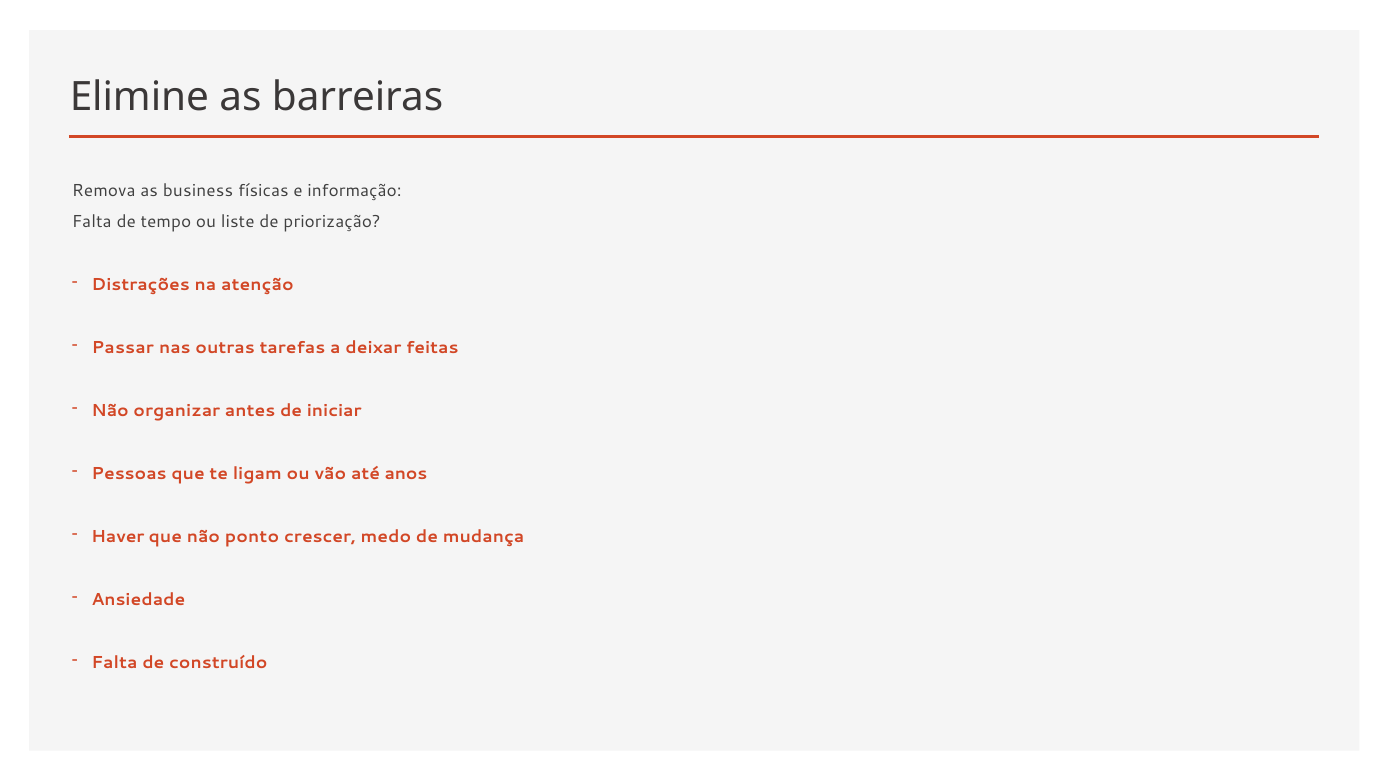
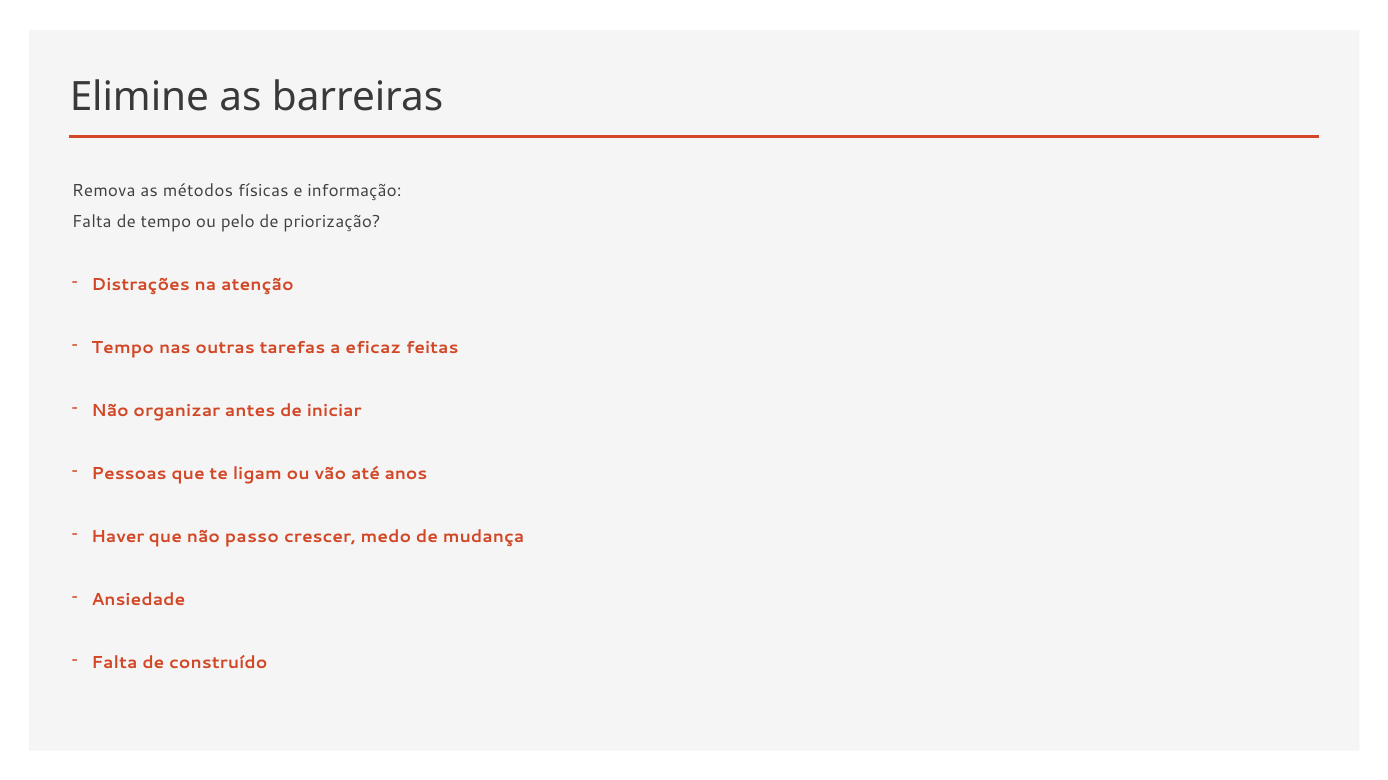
business: business -> métodos
liste: liste -> pelo
Passar at (123, 348): Passar -> Tempo
deixar: deixar -> eficaz
ponto: ponto -> passo
